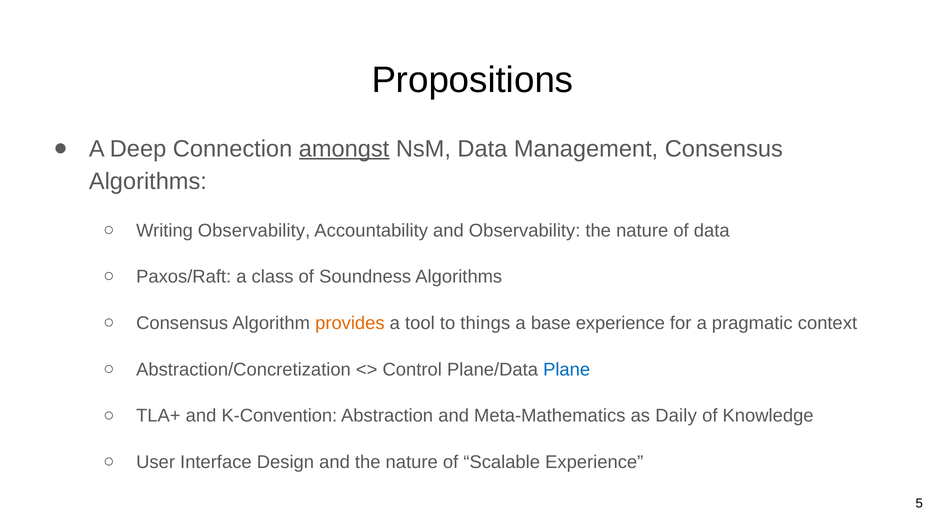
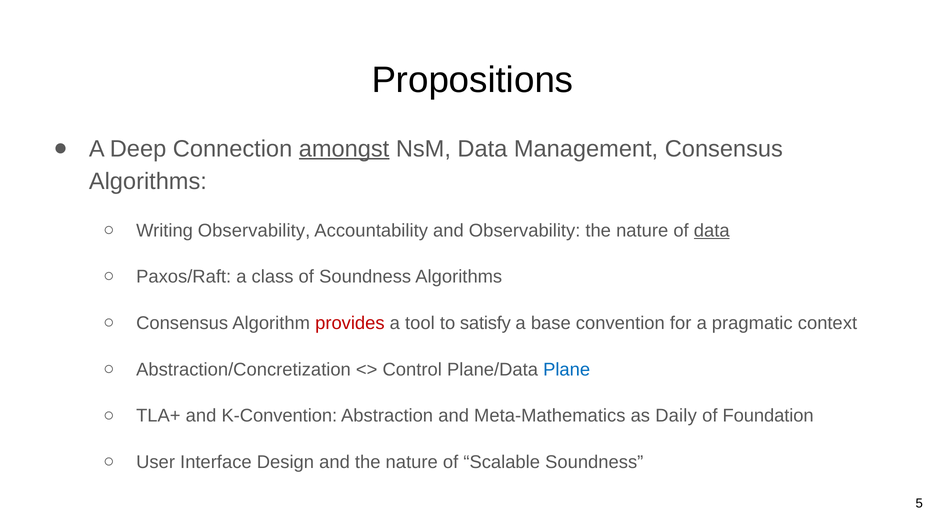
data at (712, 230) underline: none -> present
provides colour: orange -> red
things: things -> satisfy
base experience: experience -> convention
Knowledge: Knowledge -> Foundation
Scalable Experience: Experience -> Soundness
